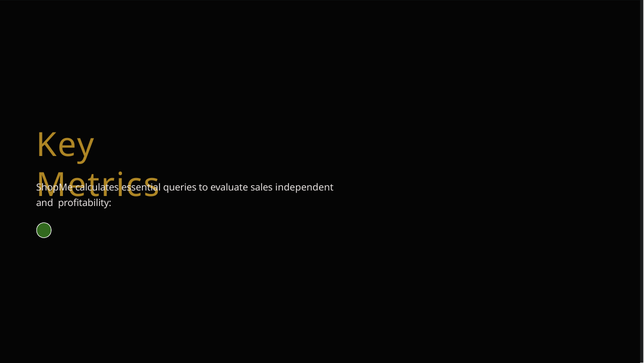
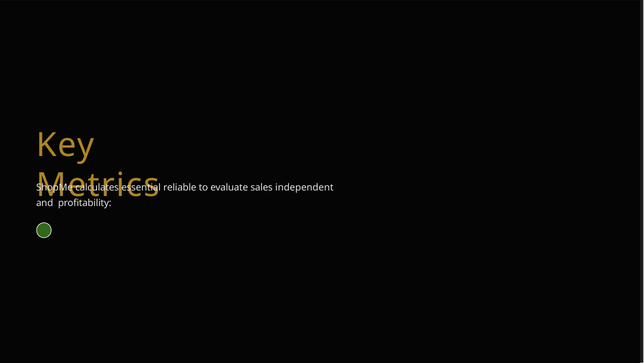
queries: queries -> reliable
